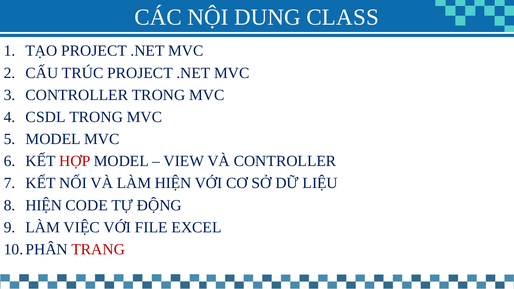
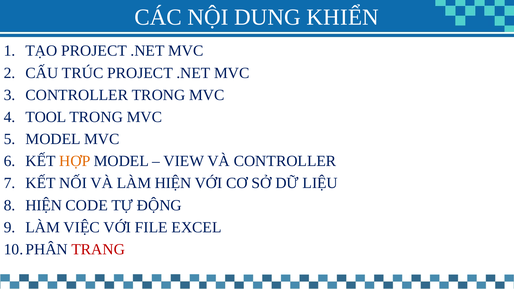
CLASS: CLASS -> KHIỂN
CSDL: CSDL -> TOOL
HỢP colour: red -> orange
